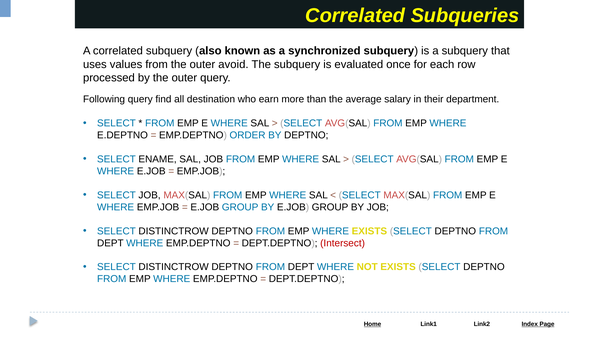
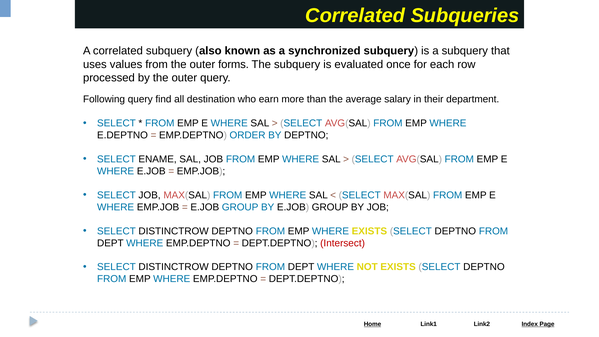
avoid: avoid -> forms
